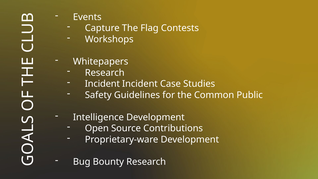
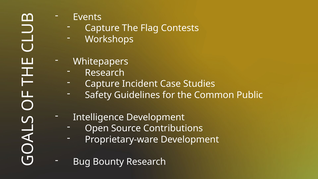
Incident at (102, 84): Incident -> Capture
